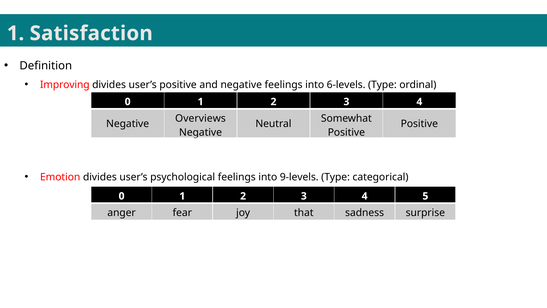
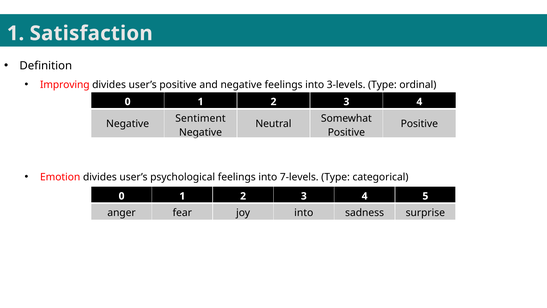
6-levels: 6-levels -> 3-levels
Overviews: Overviews -> Sentiment
9-levels: 9-levels -> 7-levels
joy that: that -> into
